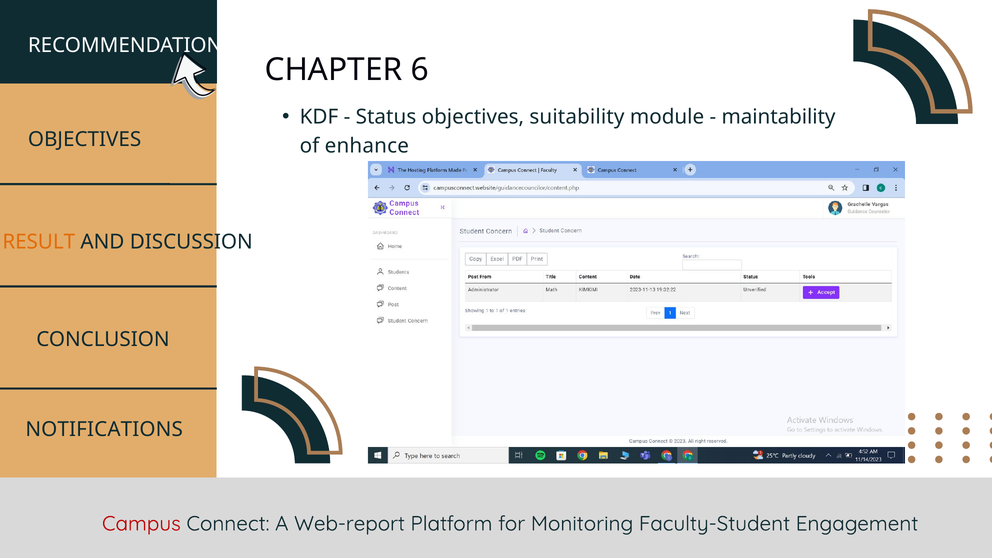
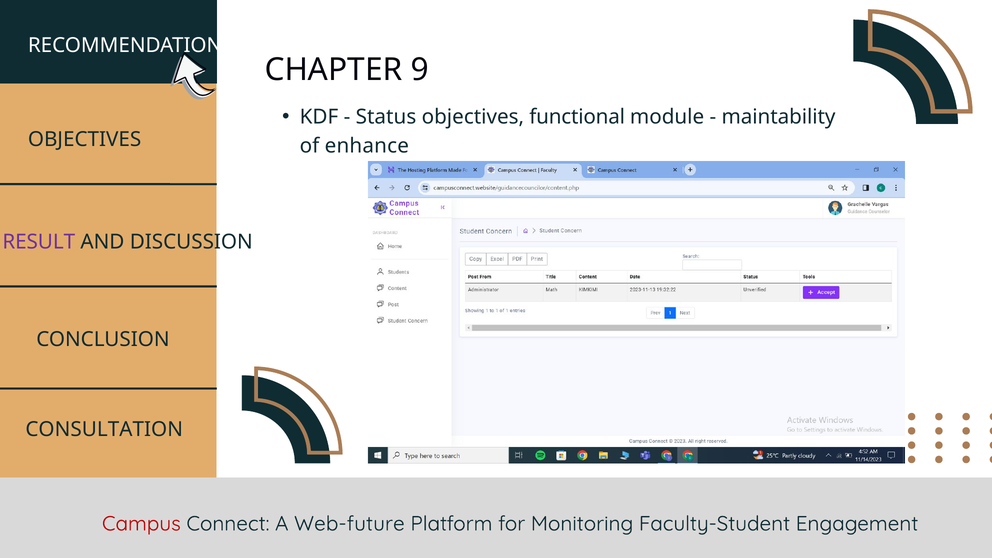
6: 6 -> 9
suitability: suitability -> functional
RESULT colour: orange -> purple
NOTIFICATIONS: NOTIFICATIONS -> CONSULTATION
Web-report: Web-report -> Web-future
